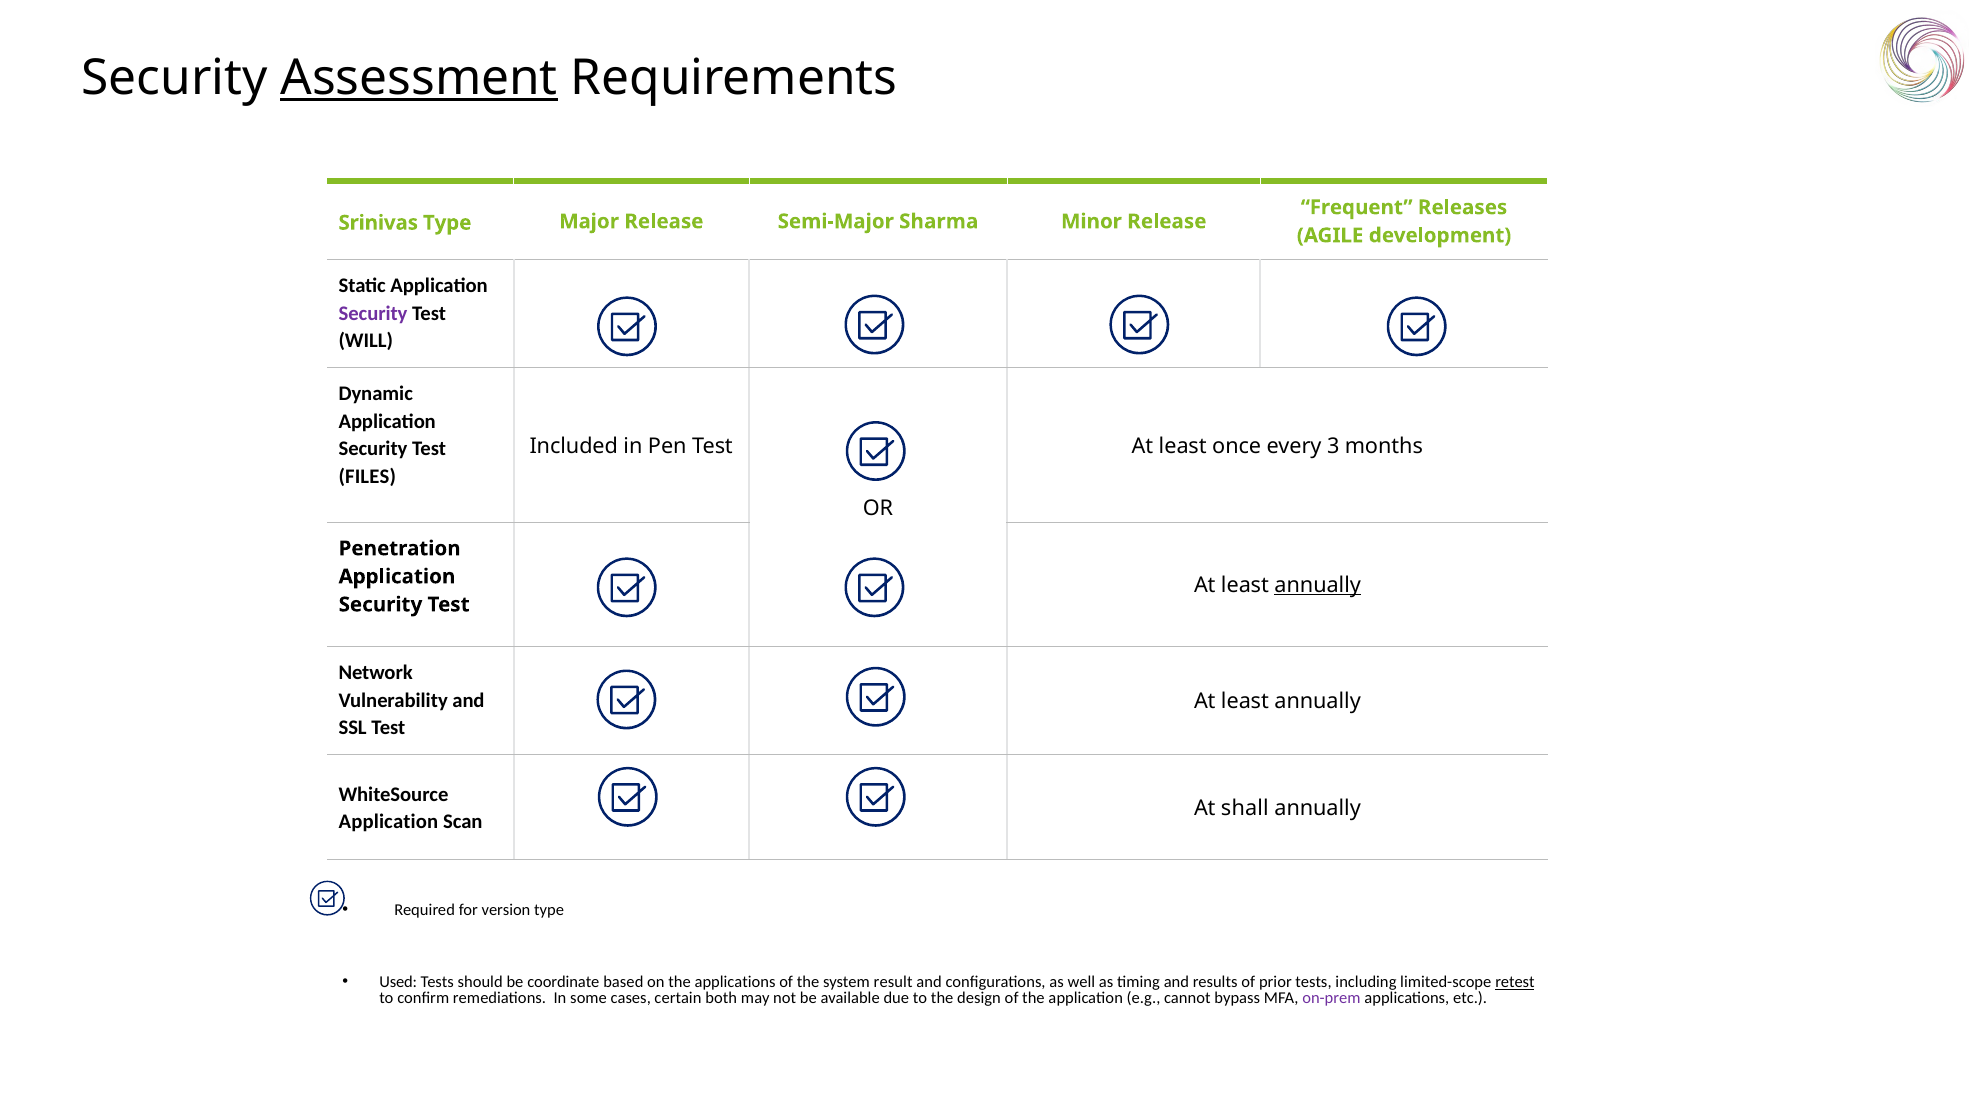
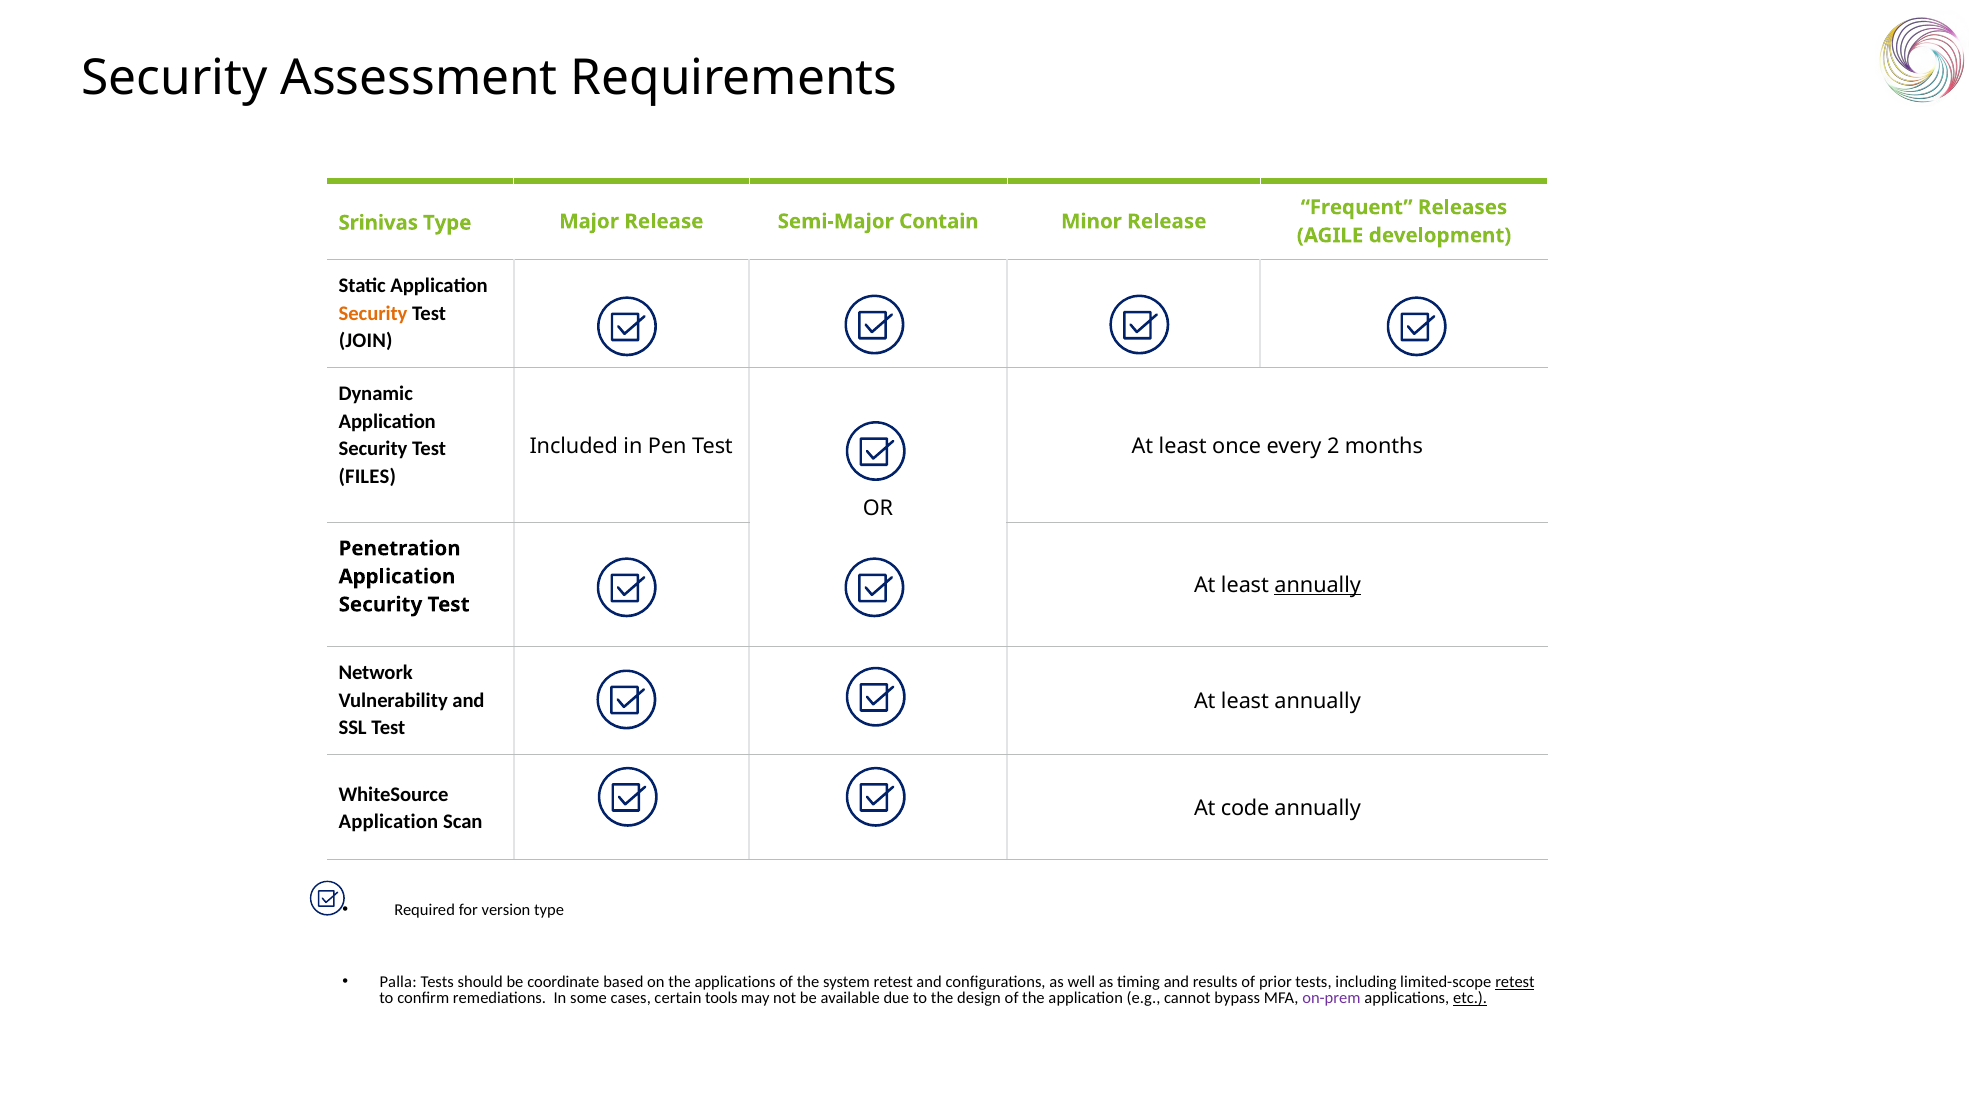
Assessment underline: present -> none
Sharma: Sharma -> Contain
Security at (373, 313) colour: purple -> orange
WILL: WILL -> JOIN
3: 3 -> 2
shall: shall -> code
Used: Used -> Palla
system result: result -> retest
both: both -> tools
etc underline: none -> present
